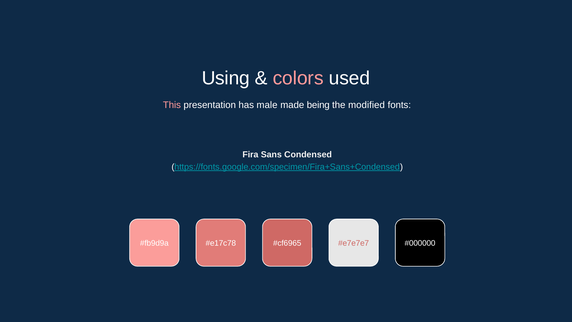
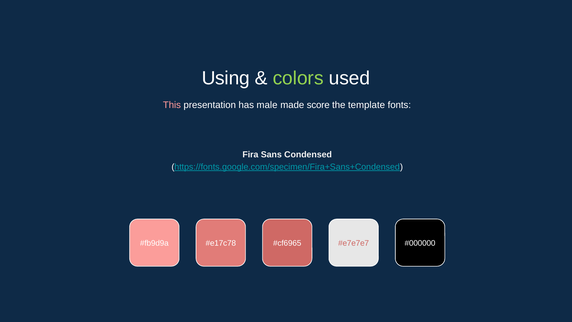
colors colour: pink -> light green
being: being -> score
modified: modified -> template
